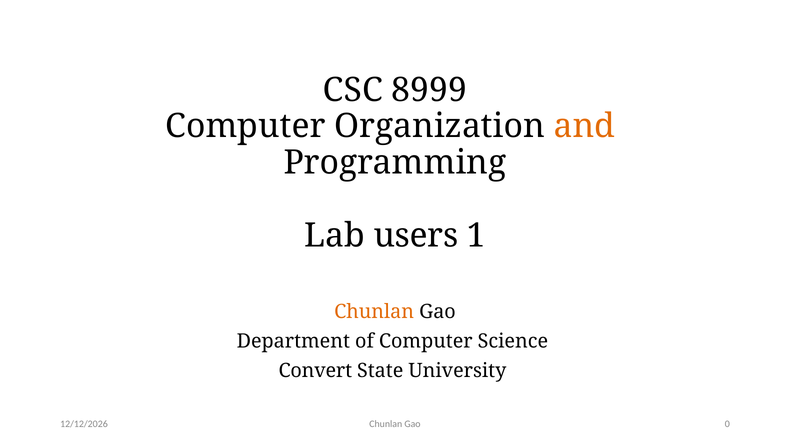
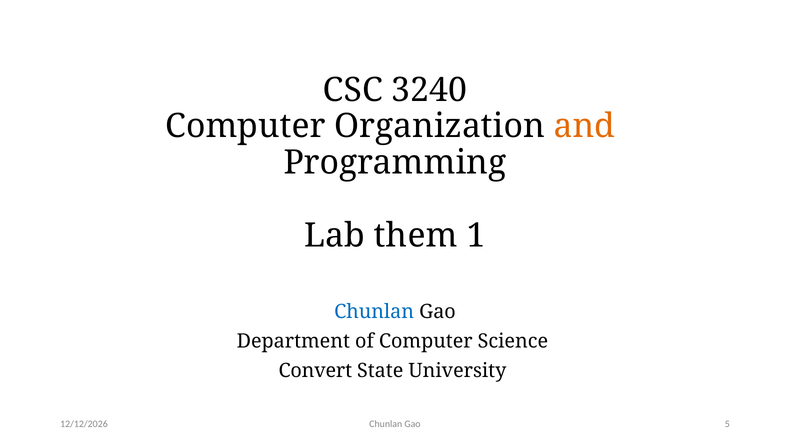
8999: 8999 -> 3240
users: users -> them
Chunlan at (374, 312) colour: orange -> blue
0: 0 -> 5
